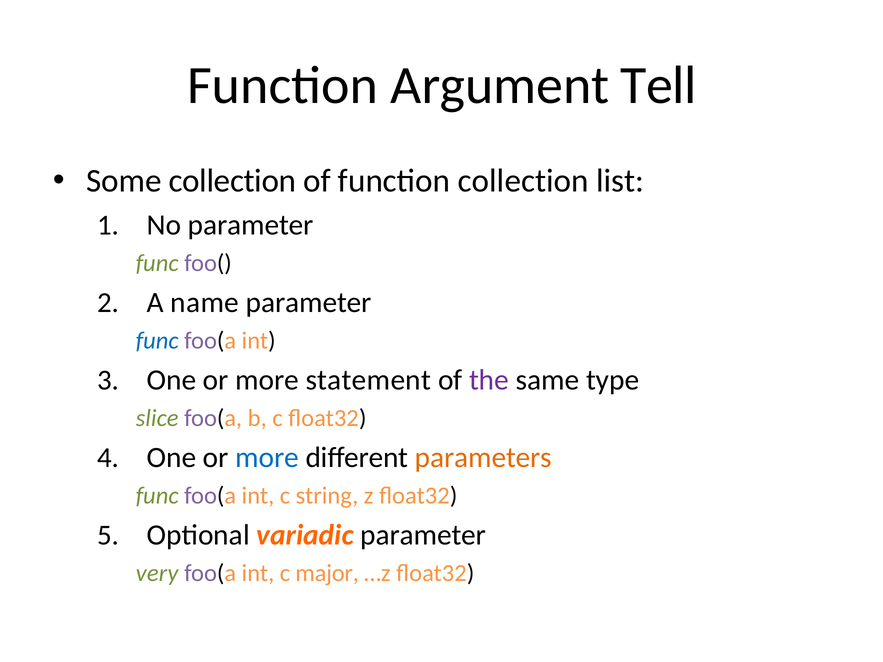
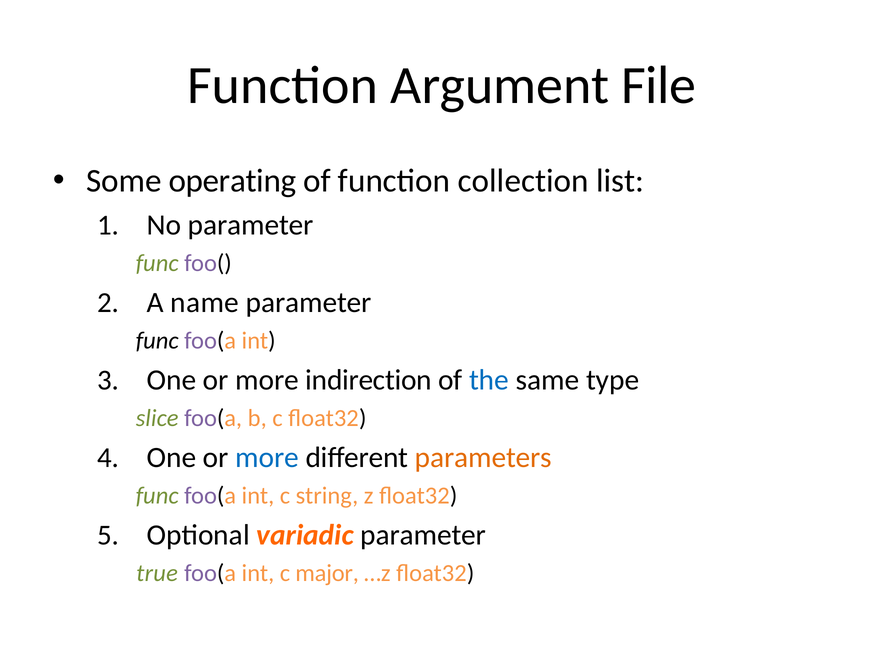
Tell: Tell -> File
Some collection: collection -> operating
func at (157, 341) colour: blue -> black
statement: statement -> indirection
the colour: purple -> blue
very: very -> true
